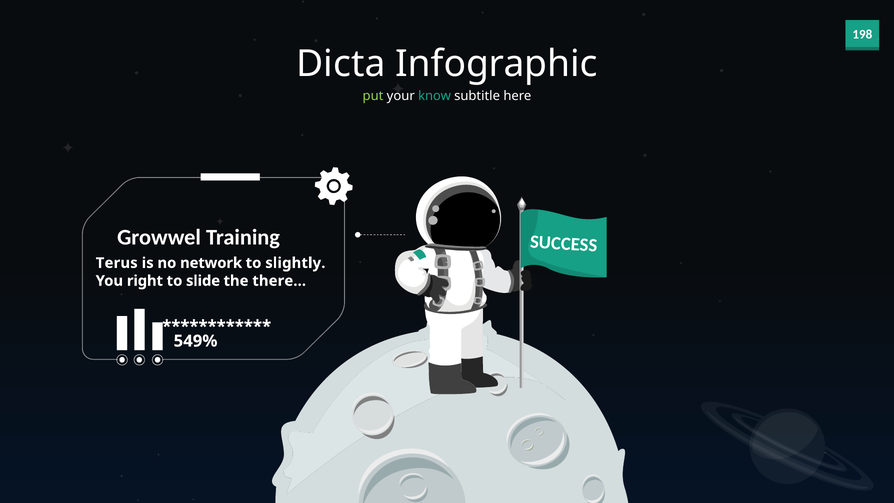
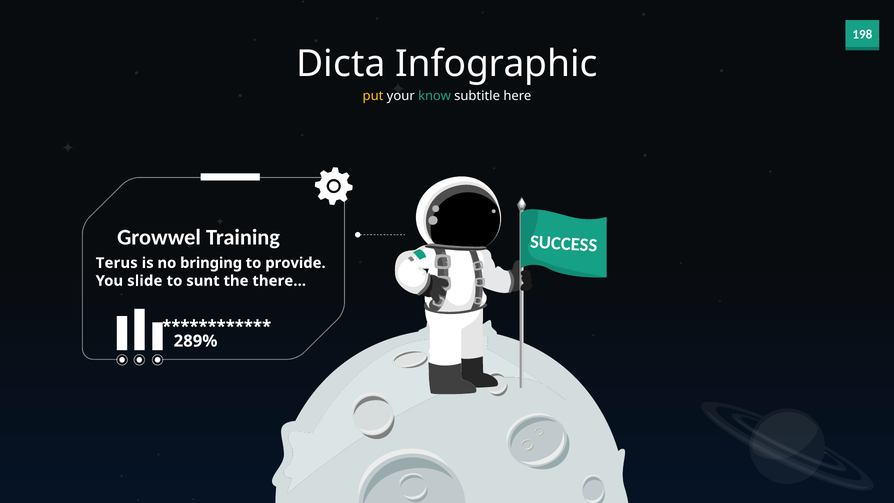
put colour: light green -> yellow
network: network -> bringing
slightly: slightly -> provide
right: right -> slide
slide: slide -> sunt
549%: 549% -> 289%
